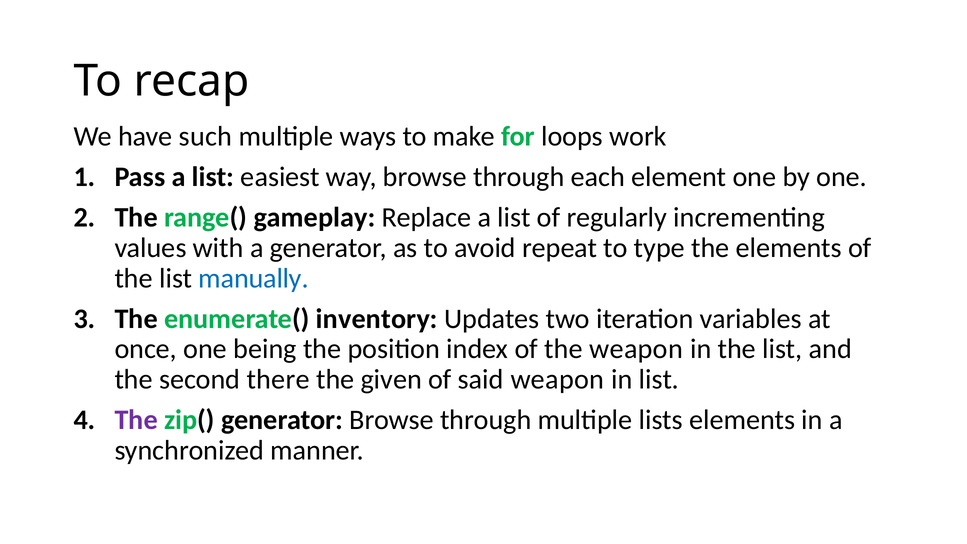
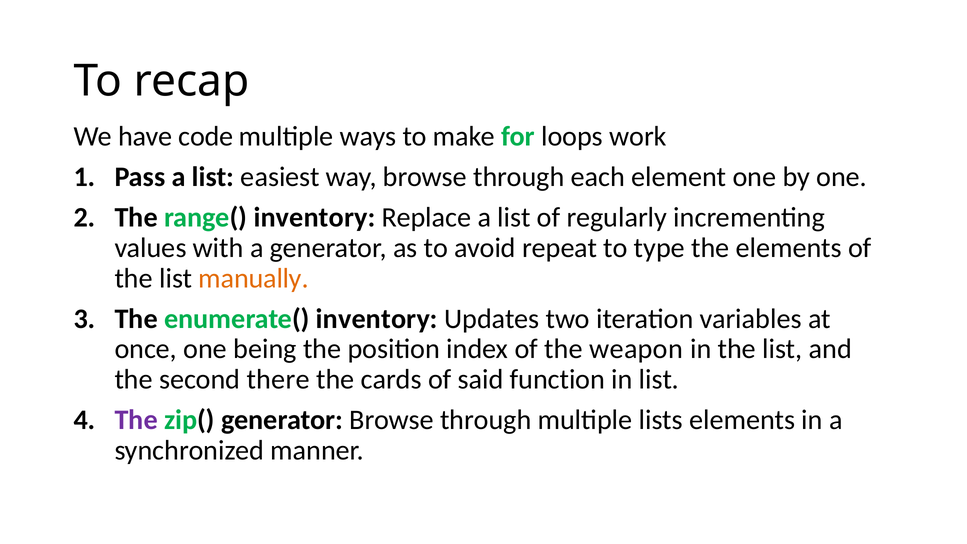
such: such -> code
range( gameplay: gameplay -> inventory
manually colour: blue -> orange
given: given -> cards
said weapon: weapon -> function
